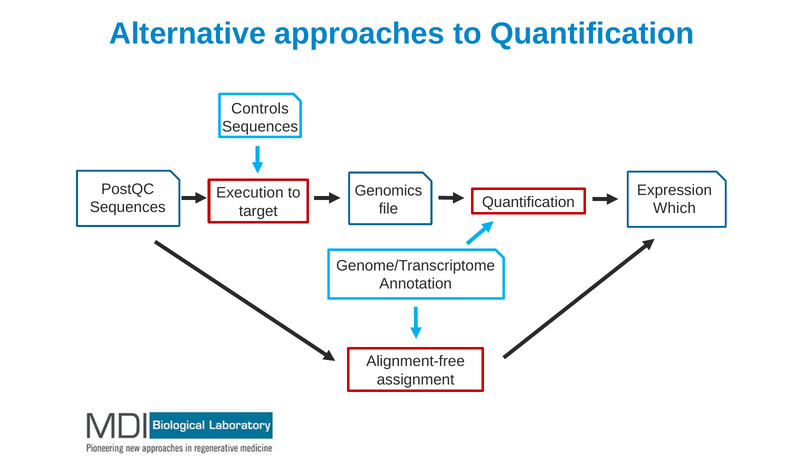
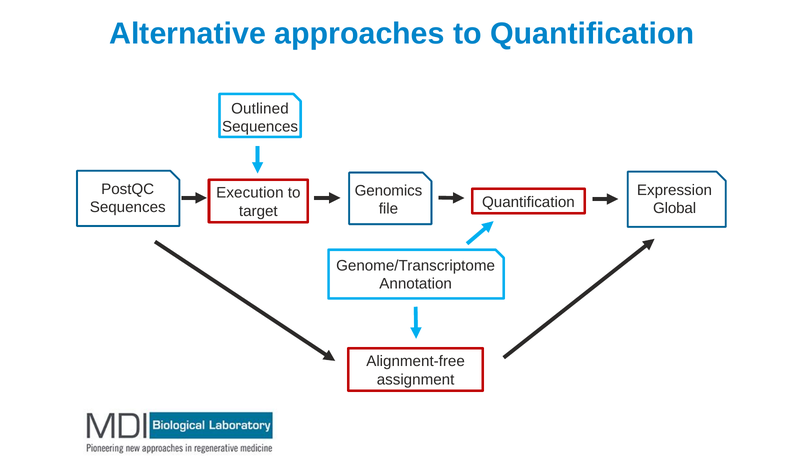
Controls: Controls -> Outlined
Which: Which -> Global
